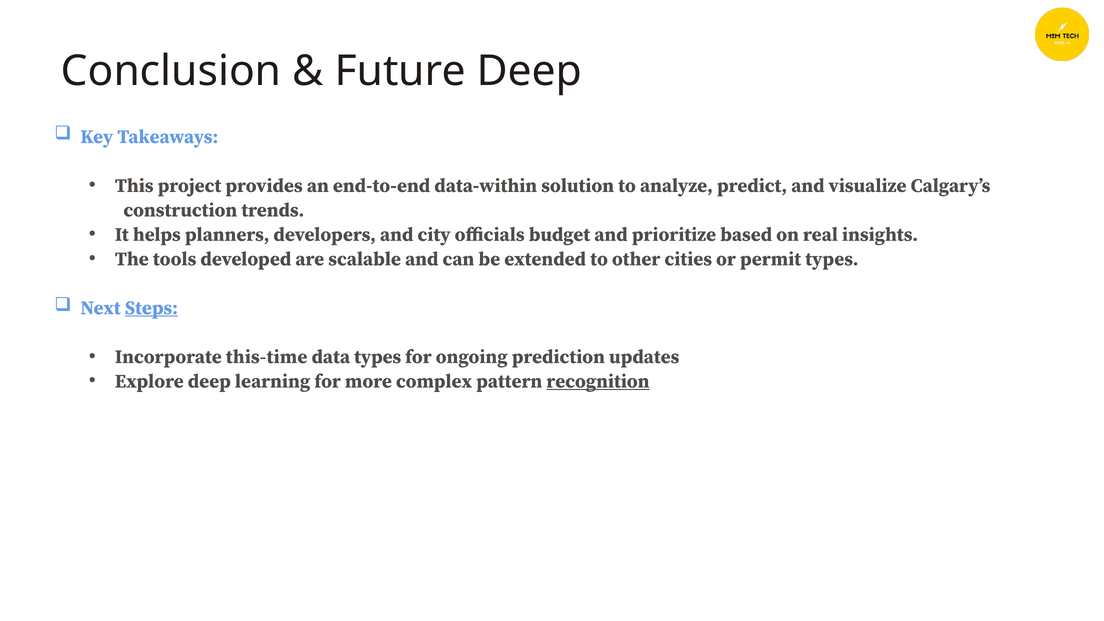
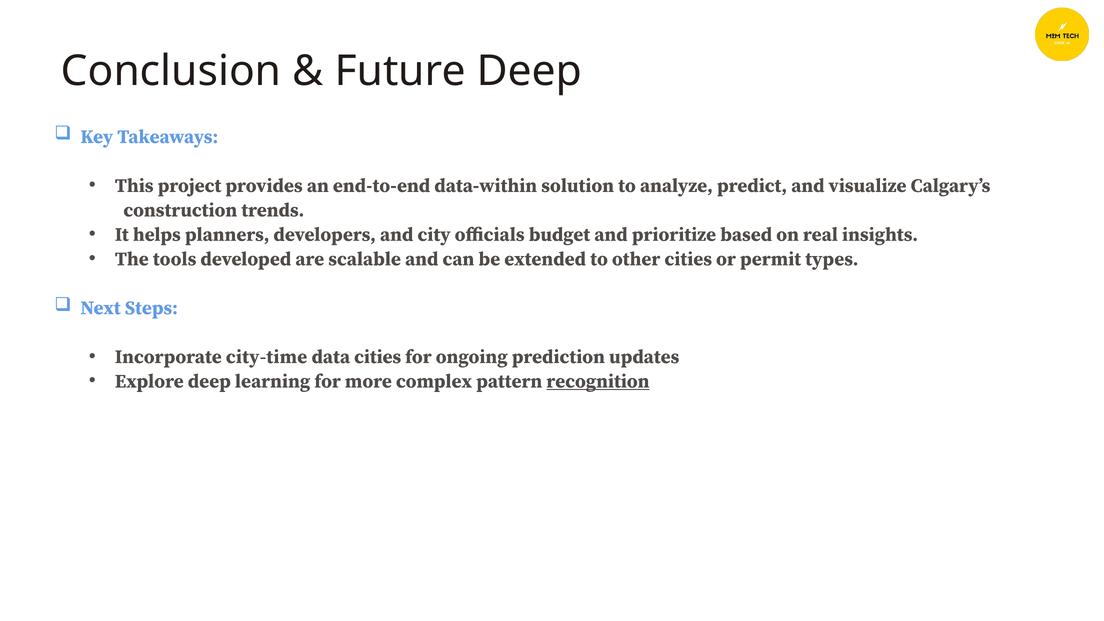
Steps underline: present -> none
this-time: this-time -> city-time
data types: types -> cities
